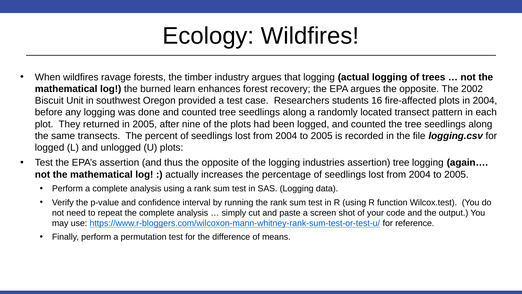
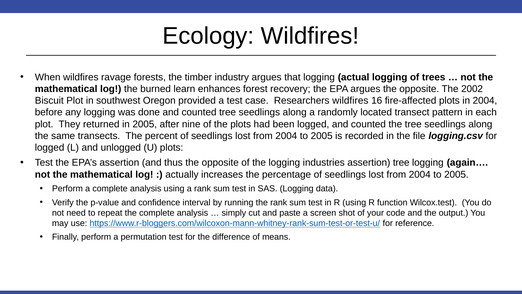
Biscuit Unit: Unit -> Plot
Researchers students: students -> wildfires
